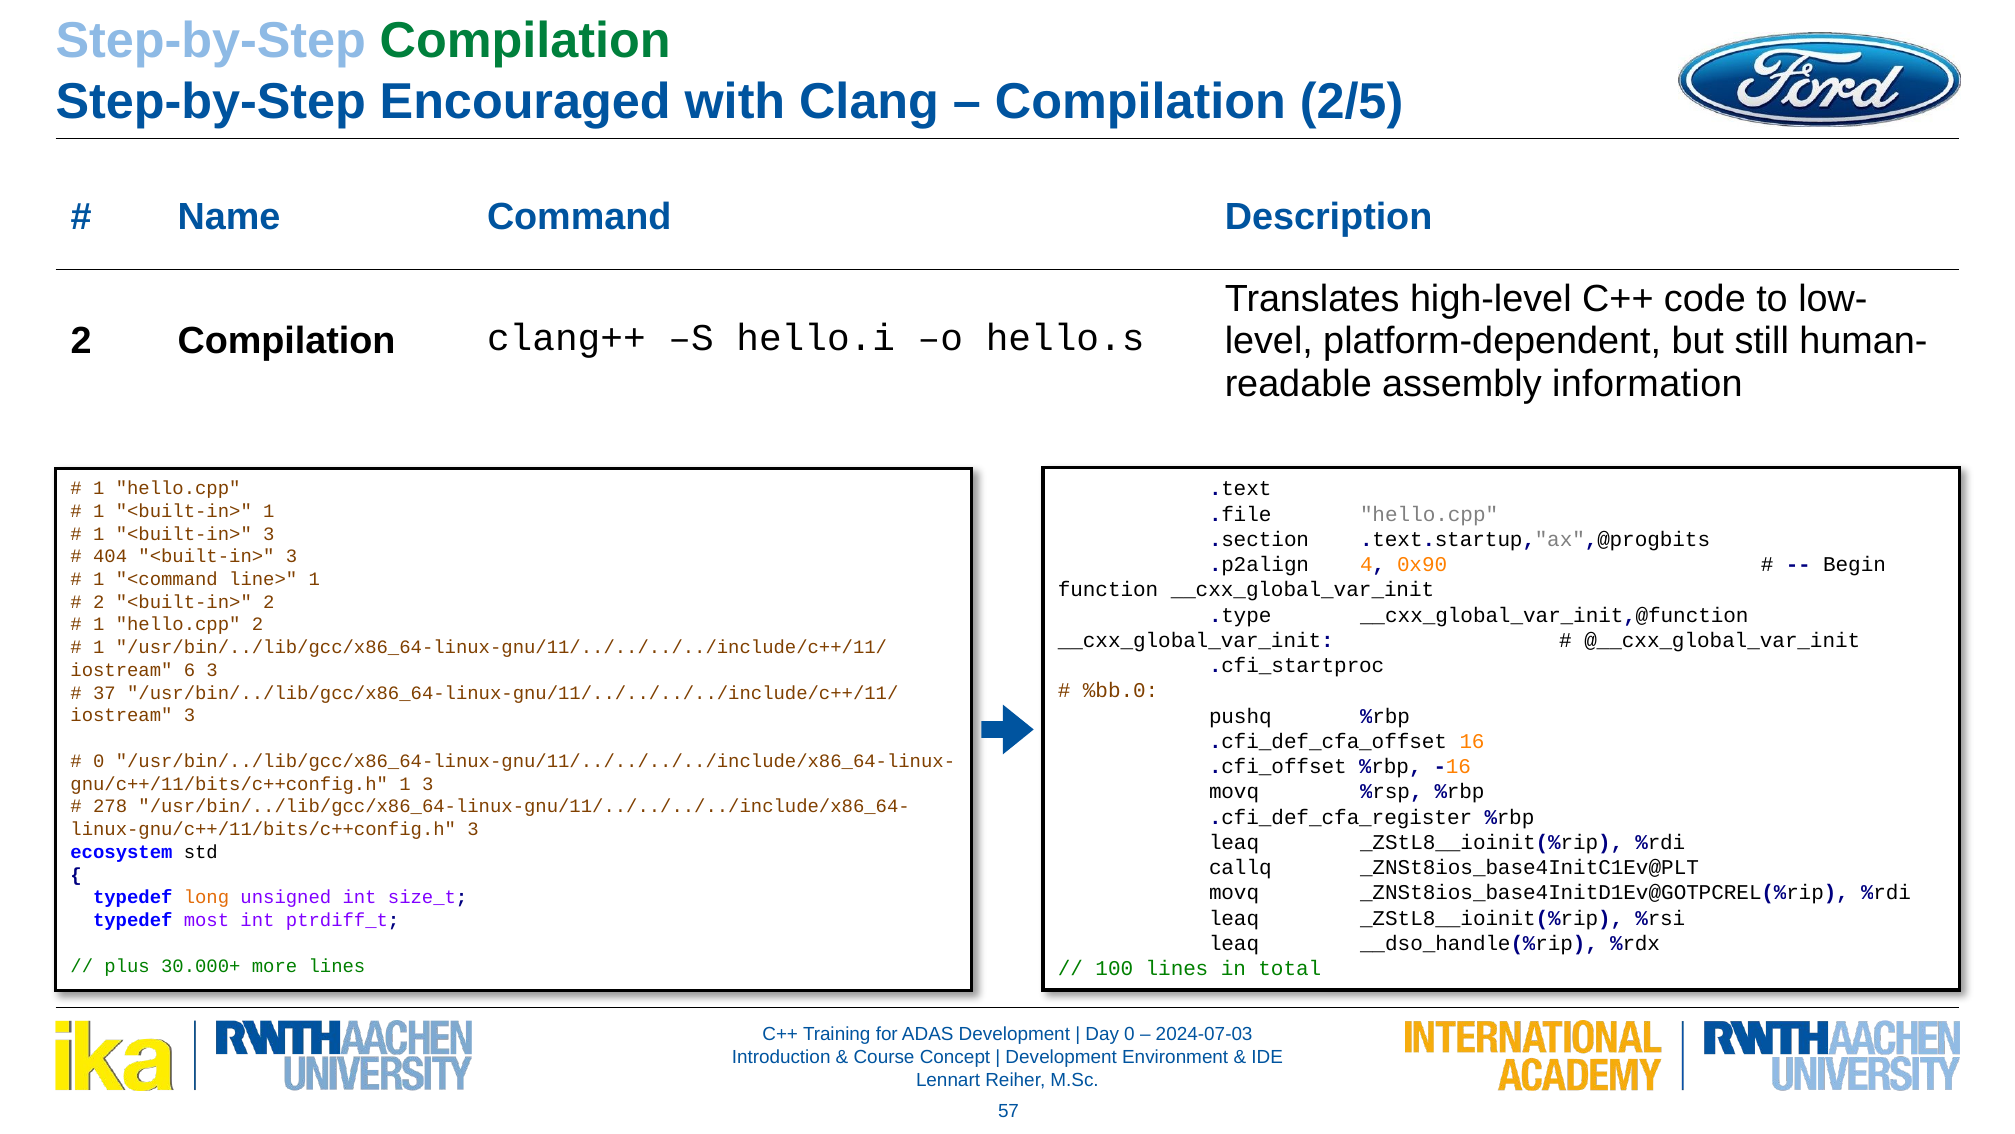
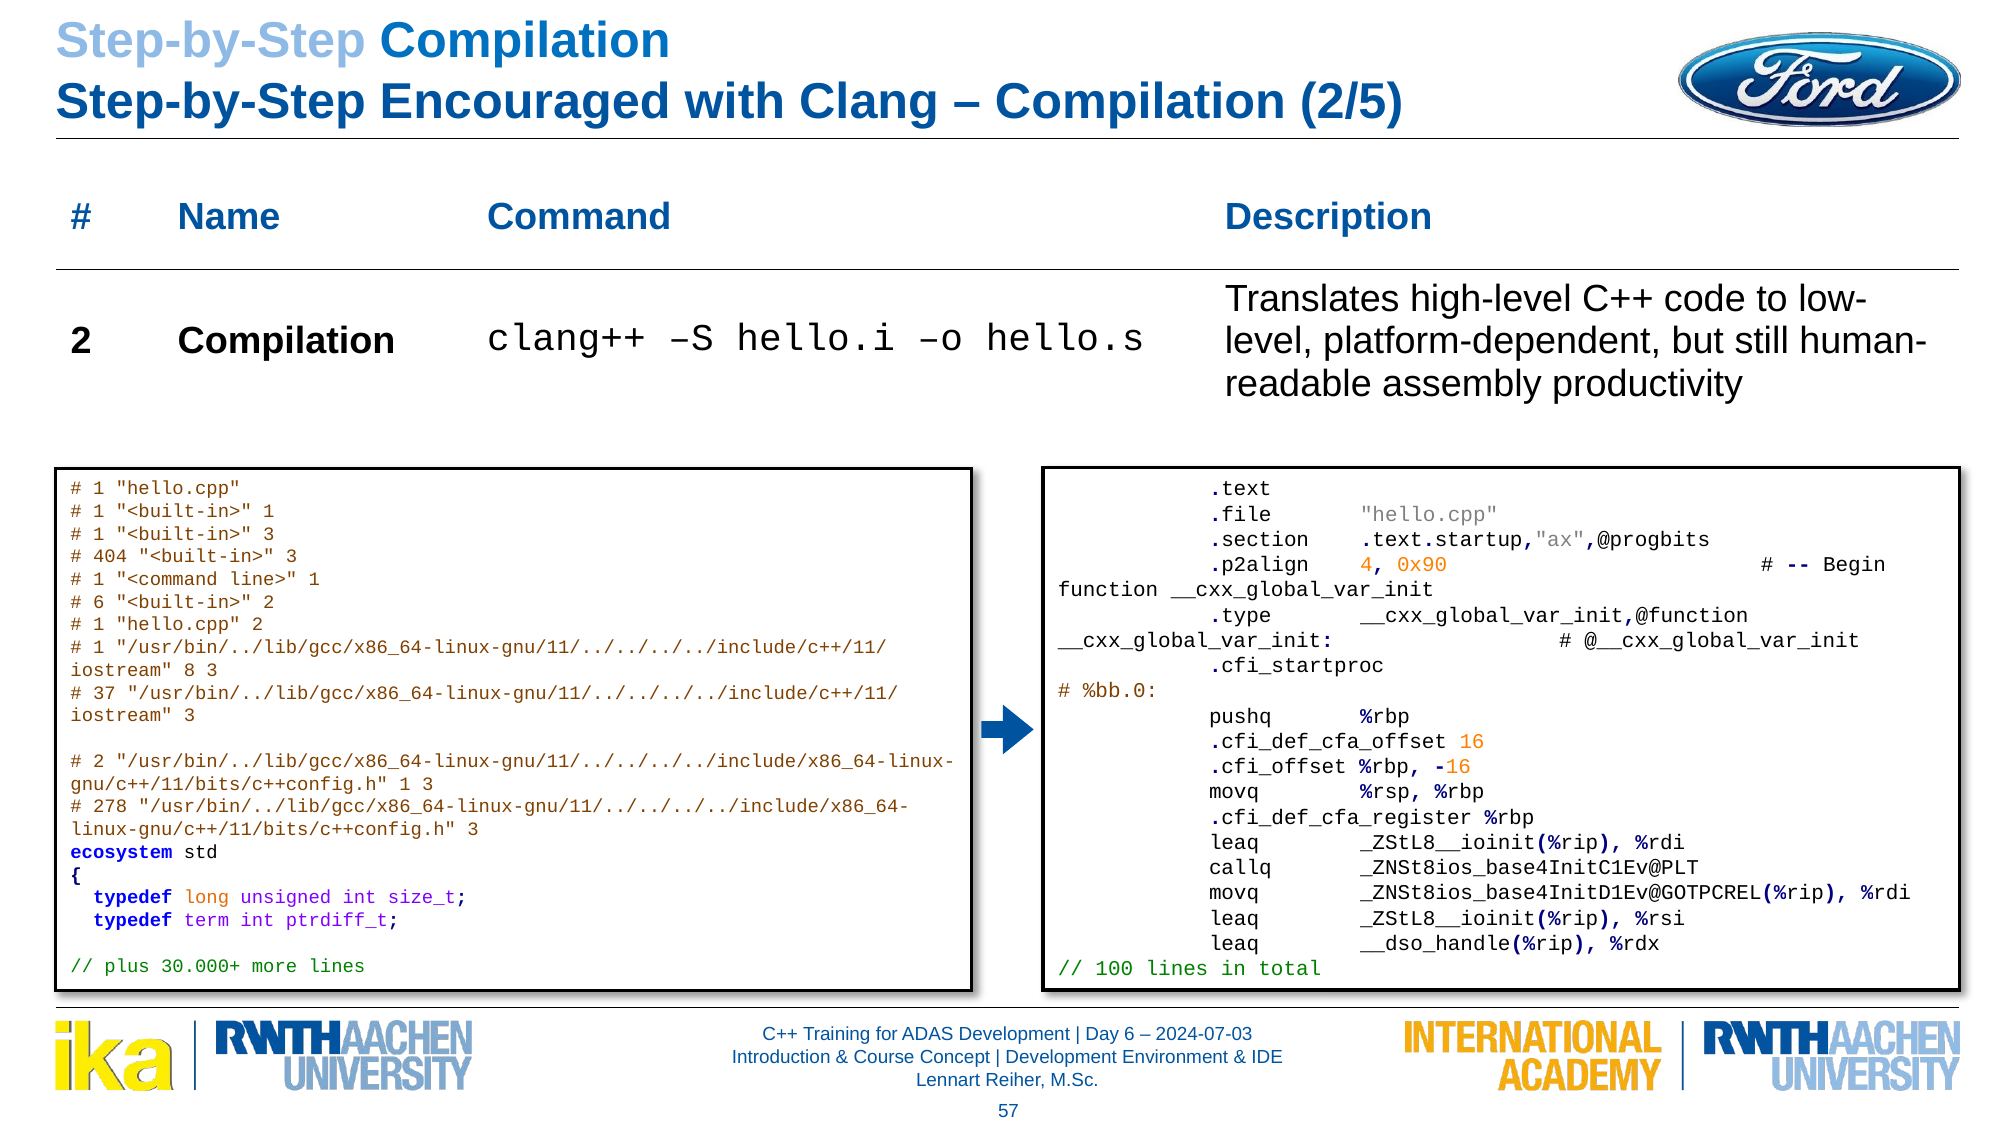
Compilation at (525, 41) colour: green -> blue
information: information -> productivity
2 at (99, 602): 2 -> 6
6: 6 -> 8
0 at (99, 761): 0 -> 2
most: most -> term
0 at (1129, 1034): 0 -> 6
